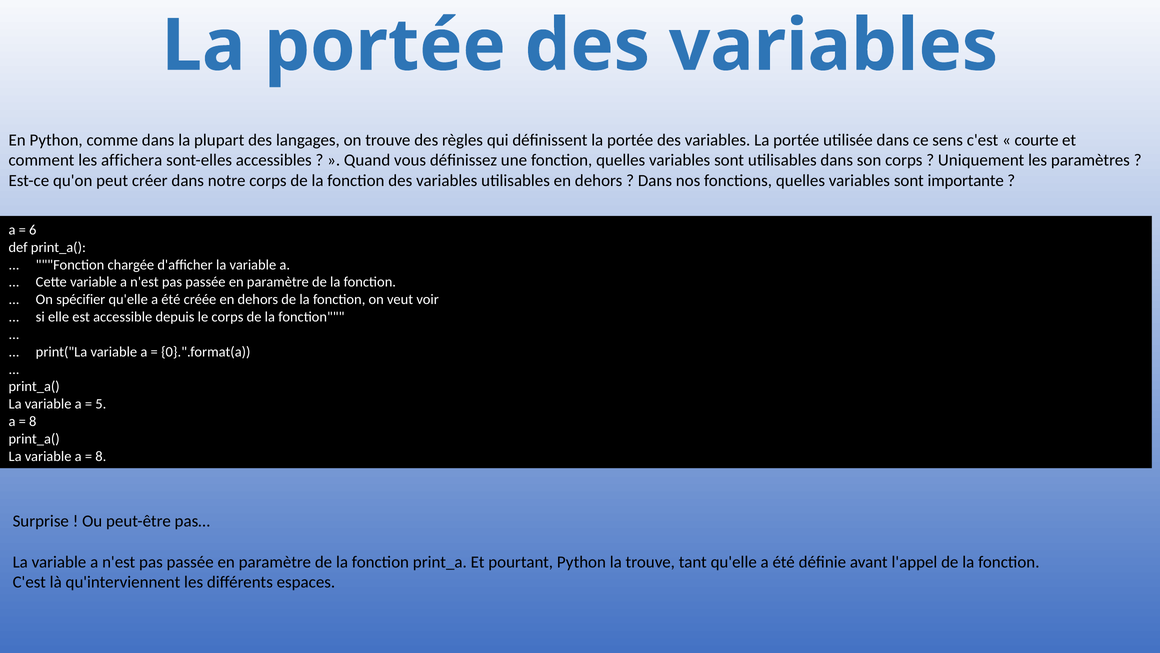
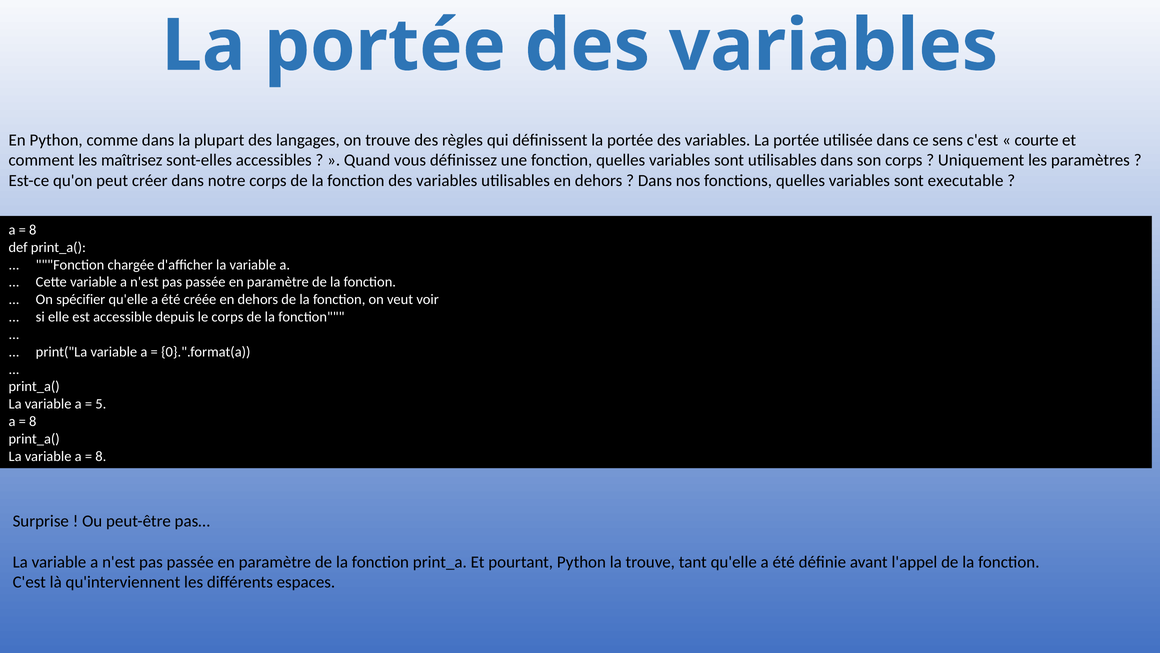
affichera: affichera -> maîtrisez
importante: importante -> executable
6 at (33, 230): 6 -> 8
